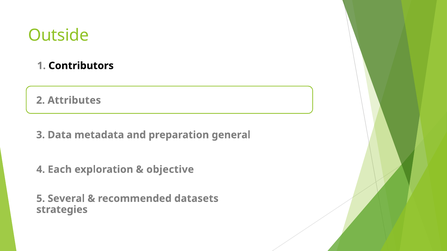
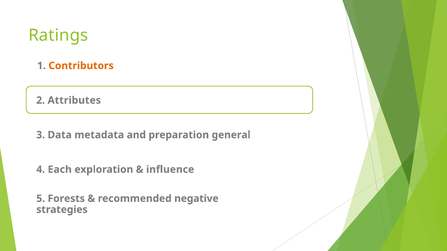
Outside: Outside -> Ratings
Contributors colour: black -> orange
objective: objective -> influence
Several: Several -> Forests
datasets: datasets -> negative
